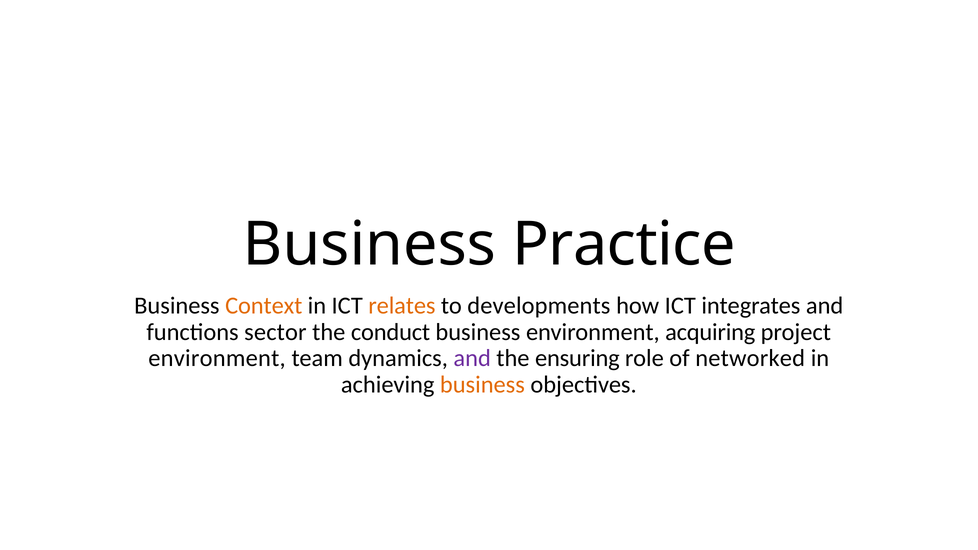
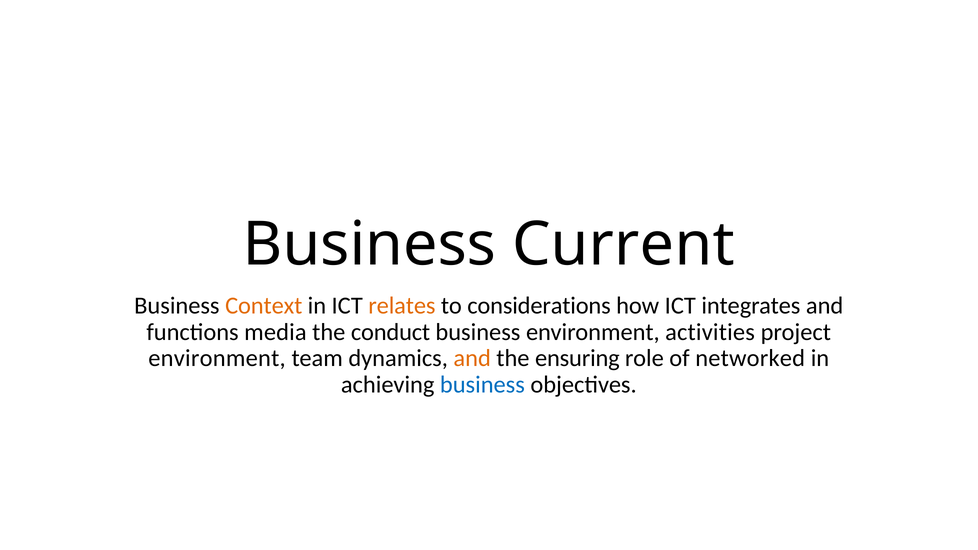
Practice: Practice -> Current
developments: developments -> considerations
sector: sector -> media
acquiring: acquiring -> activities
and at (472, 358) colour: purple -> orange
business at (482, 385) colour: orange -> blue
